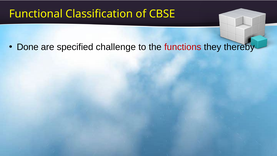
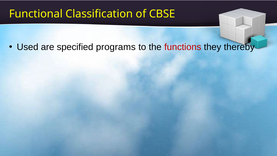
Done: Done -> Used
challenge: challenge -> programs
